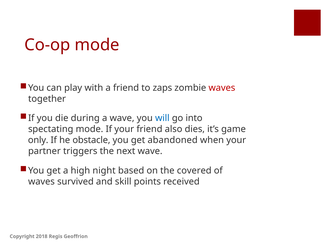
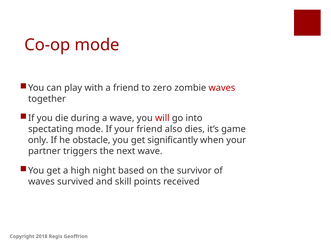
zaps: zaps -> zero
will colour: blue -> red
abandoned: abandoned -> significantly
covered: covered -> survivor
